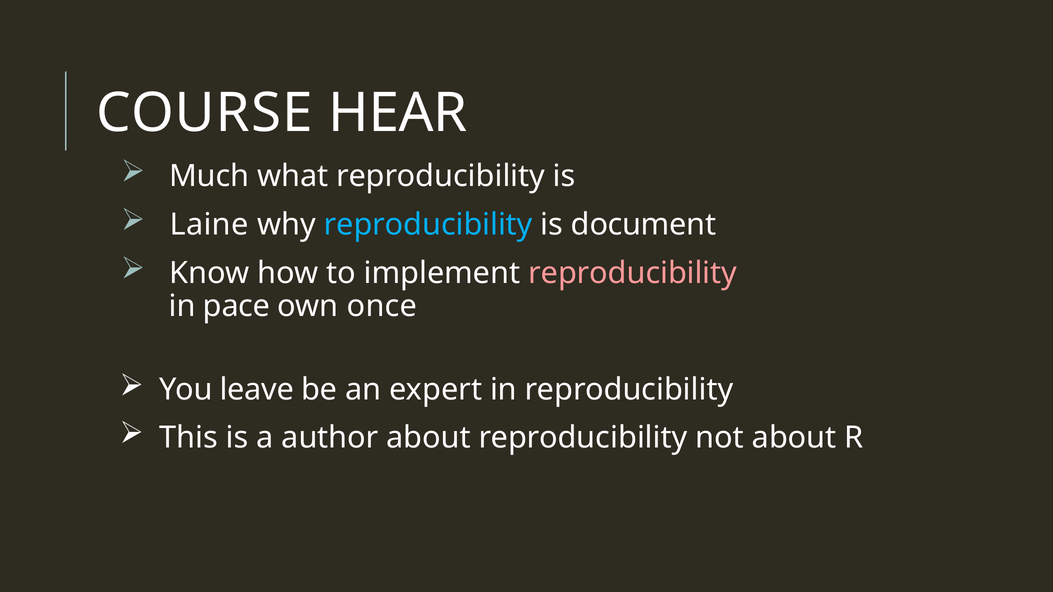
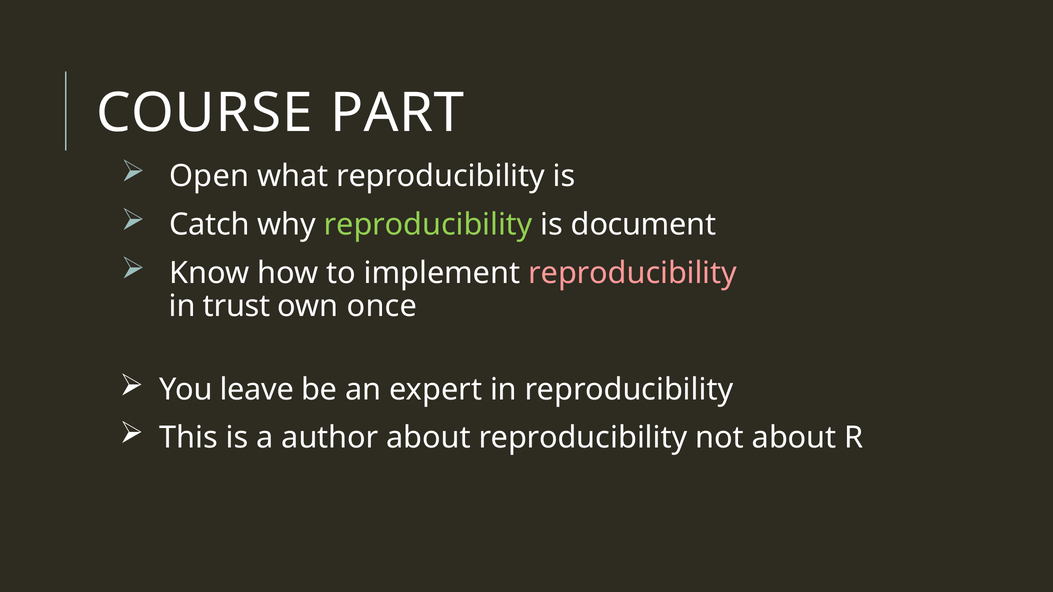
HEAR: HEAR -> PART
Much: Much -> Open
Laine: Laine -> Catch
reproducibility at (428, 225) colour: light blue -> light green
pace: pace -> trust
